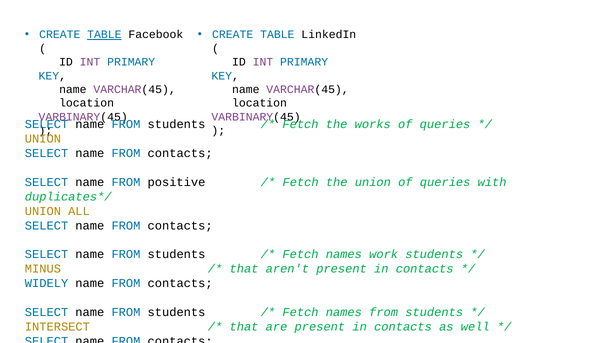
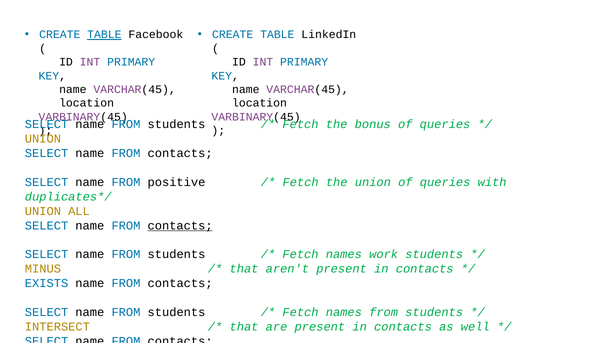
works: works -> bonus
contacts at (180, 226) underline: none -> present
WIDELY: WIDELY -> EXISTS
